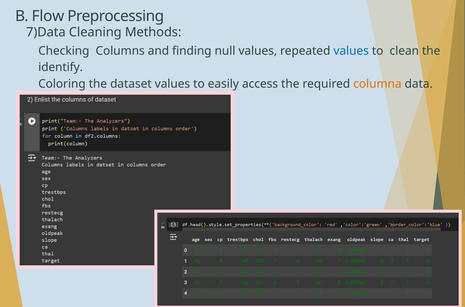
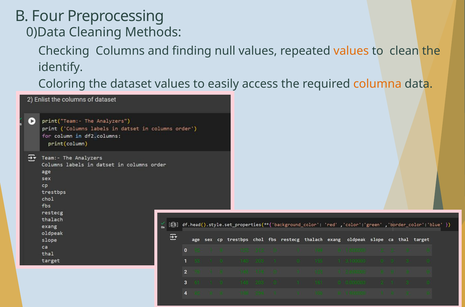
Flow: Flow -> Four
7)Data: 7)Data -> 0)Data
values at (351, 51) colour: blue -> orange
